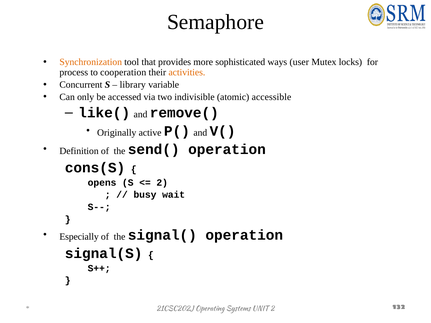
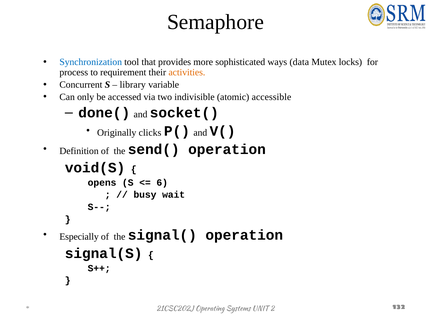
Synchronization colour: orange -> blue
user: user -> data
cooperation: cooperation -> requirement
like(: like( -> done(
remove(: remove( -> socket(
active: active -> clicks
cons(S: cons(S -> void(S
2 at (162, 183): 2 -> 6
